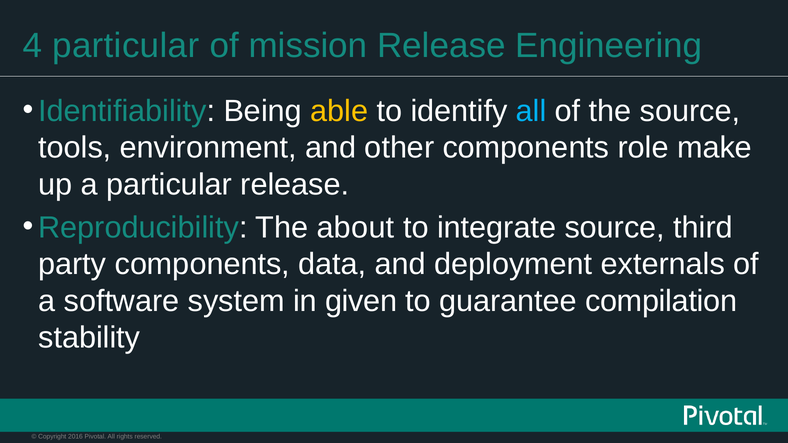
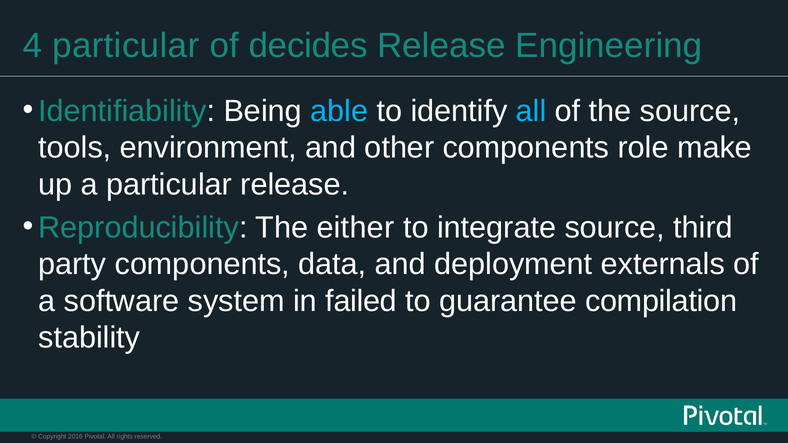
mission: mission -> decides
able colour: yellow -> light blue
about: about -> either
given: given -> failed
